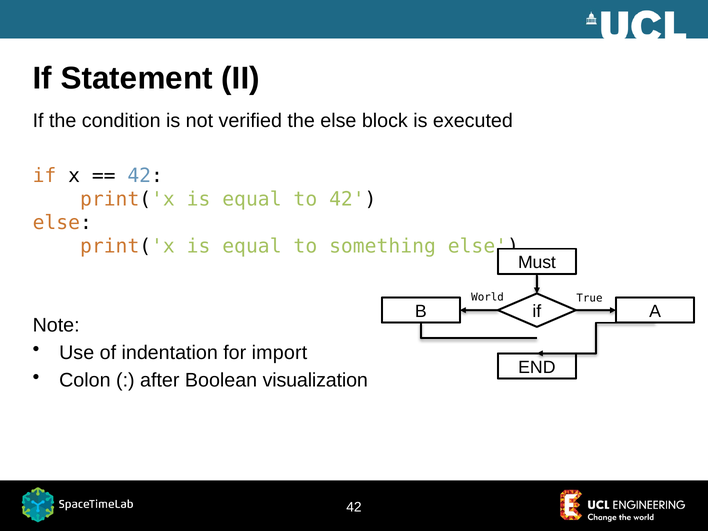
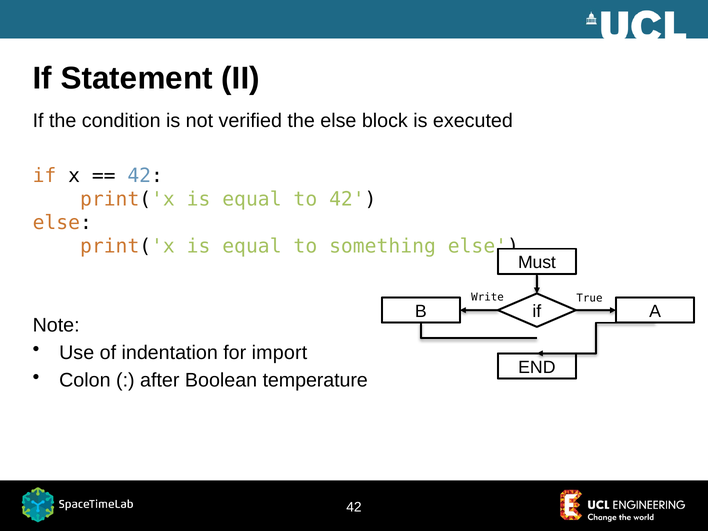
World: World -> Write
visualization: visualization -> temperature
